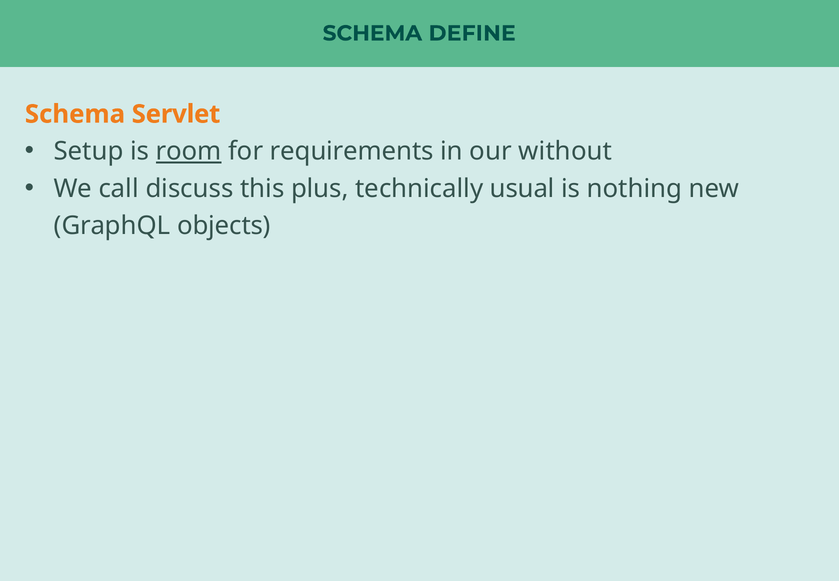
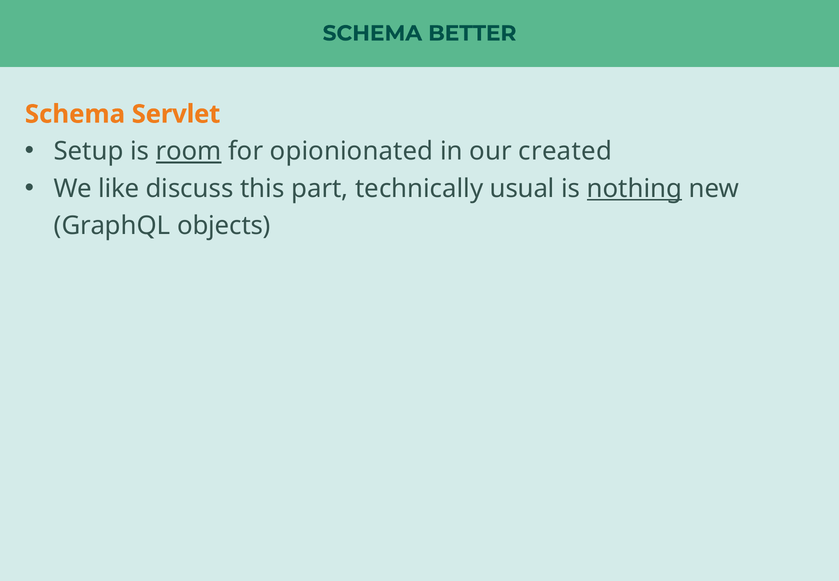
DEFINE: DEFINE -> BETTER
requirements: requirements -> opionionated
without: without -> created
call: call -> like
plus: plus -> part
nothing underline: none -> present
